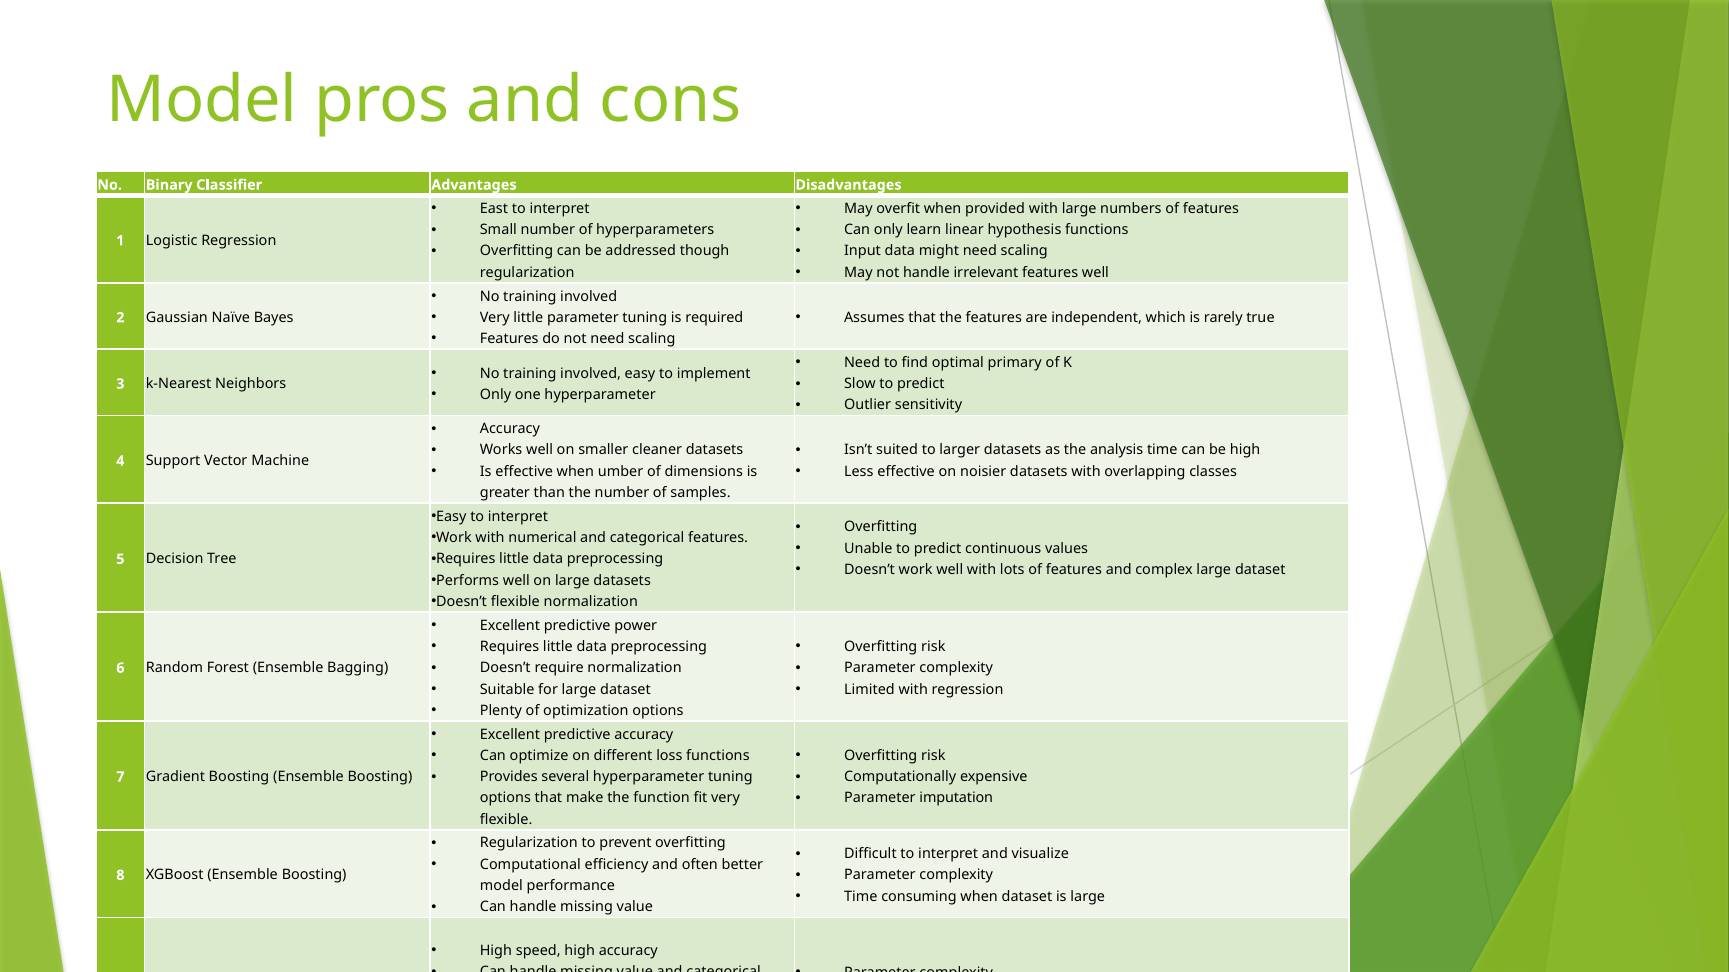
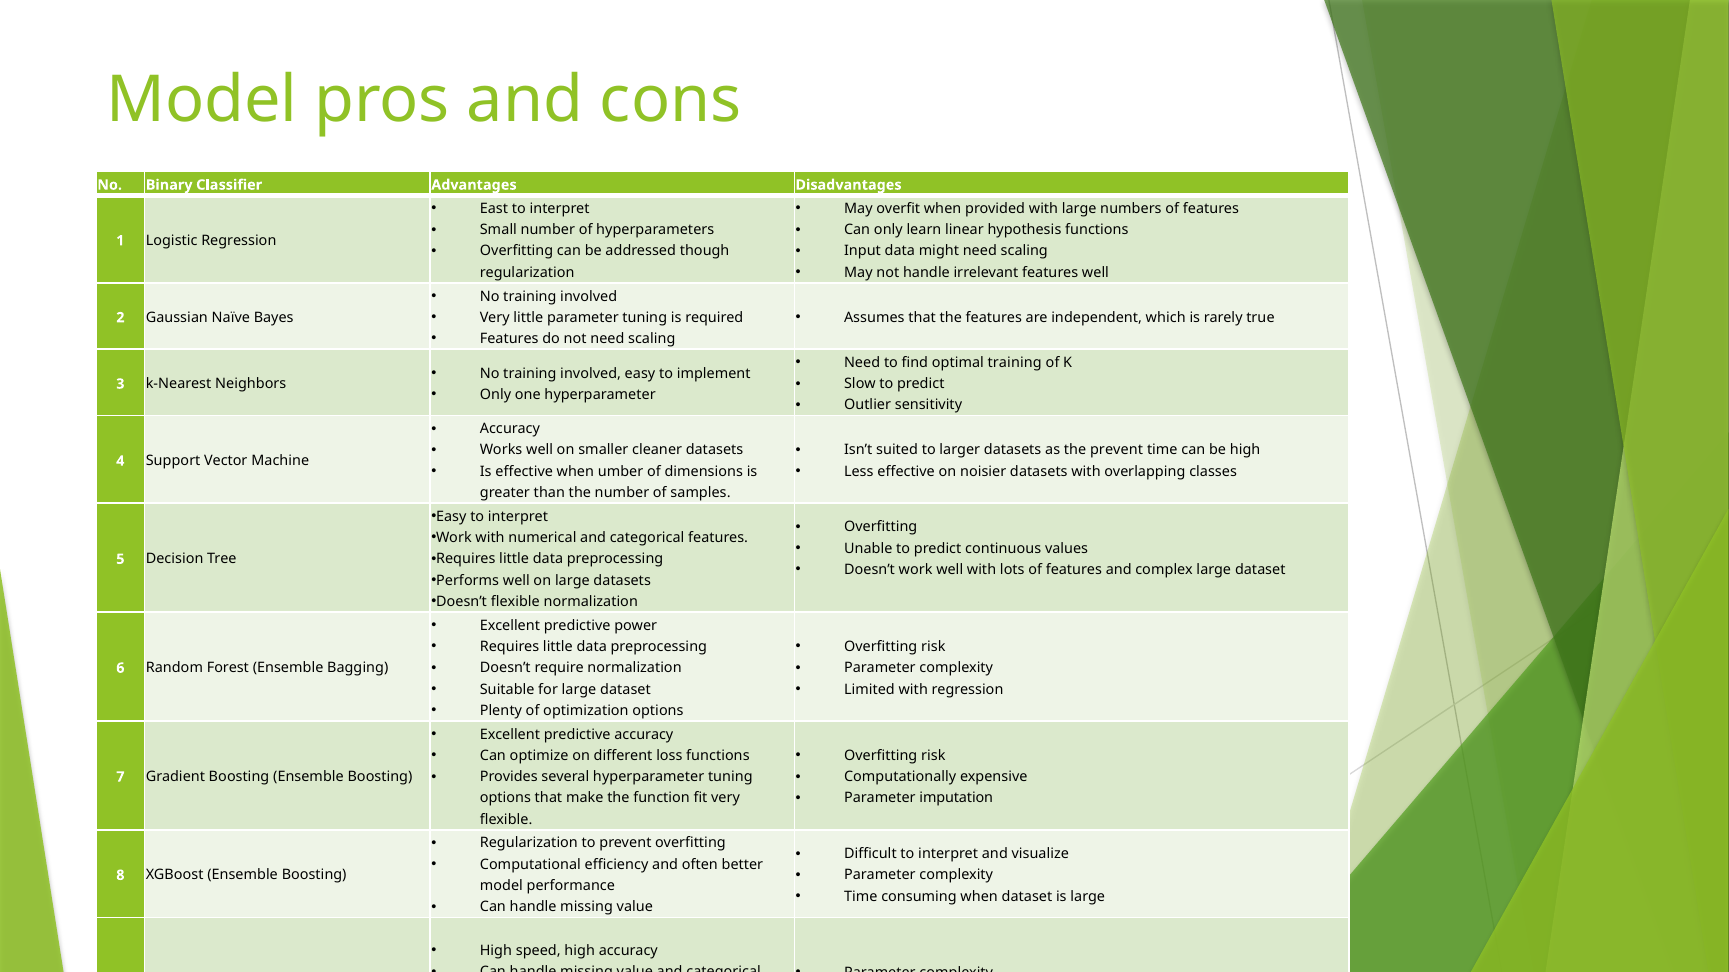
optimal primary: primary -> training
the analysis: analysis -> prevent
